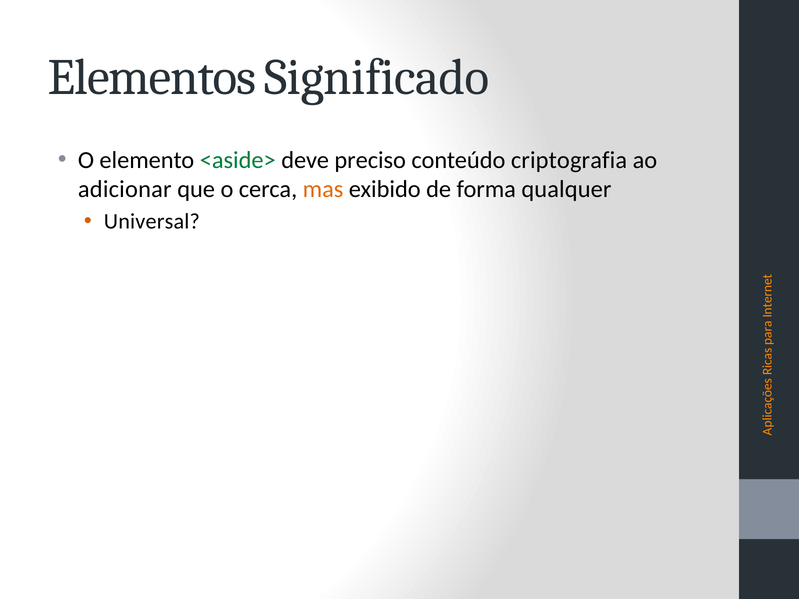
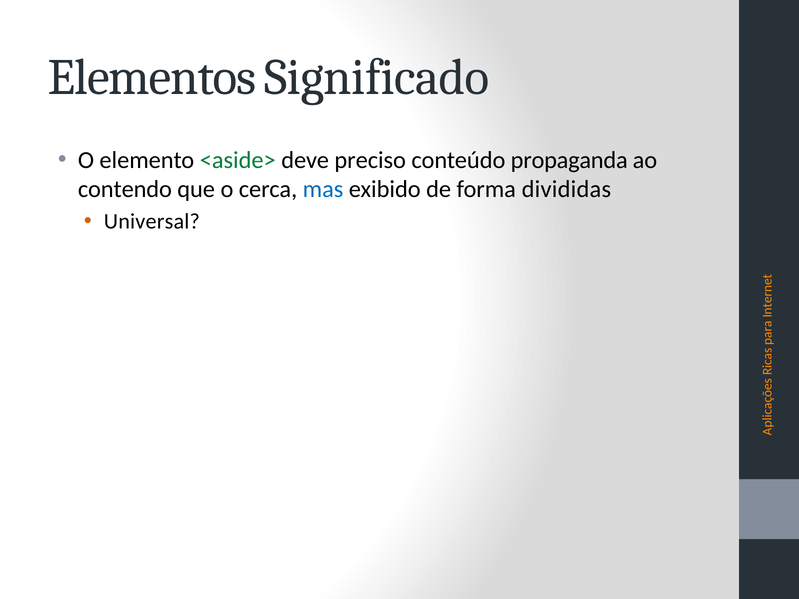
criptografia: criptografia -> propaganda
adicionar: adicionar -> contendo
mas colour: orange -> blue
qualquer: qualquer -> divididas
